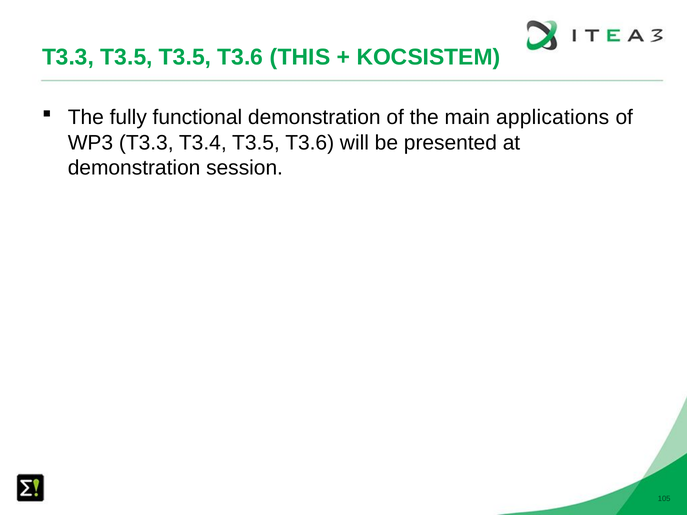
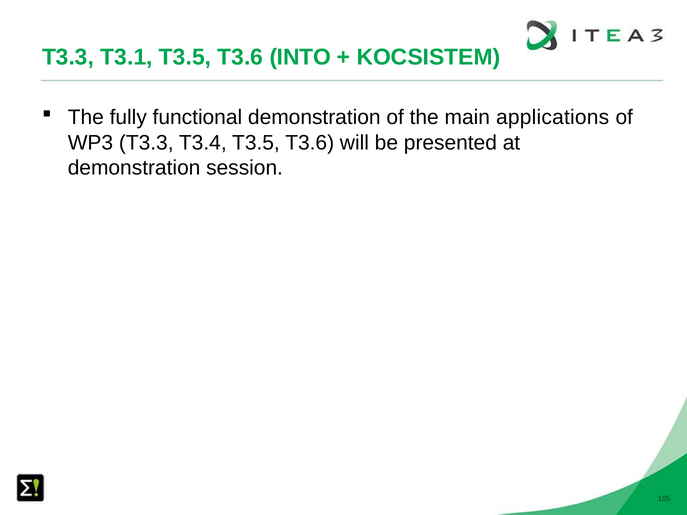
T3.3 T3.5: T3.5 -> T3.1
THIS: THIS -> INTO
